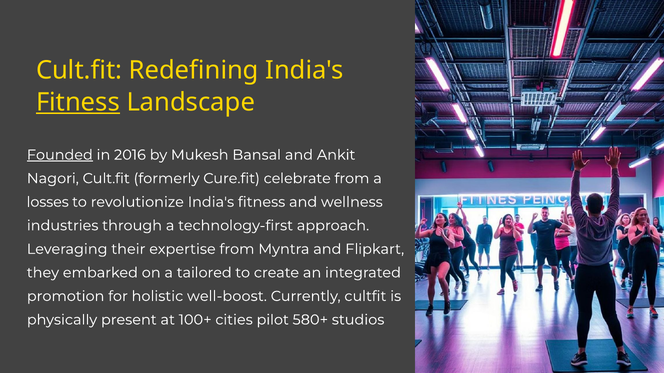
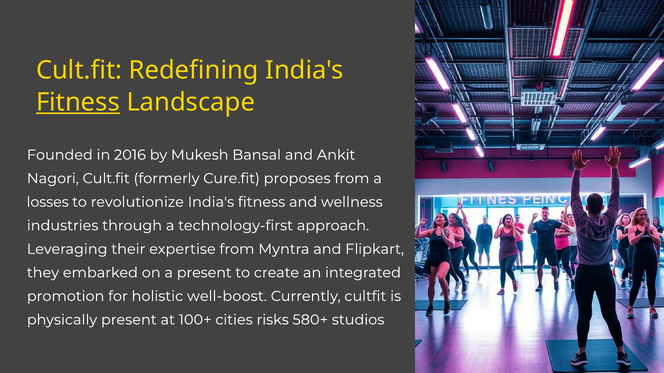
Founded underline: present -> none
celebrate: celebrate -> proposes
a tailored: tailored -> present
pilot: pilot -> risks
